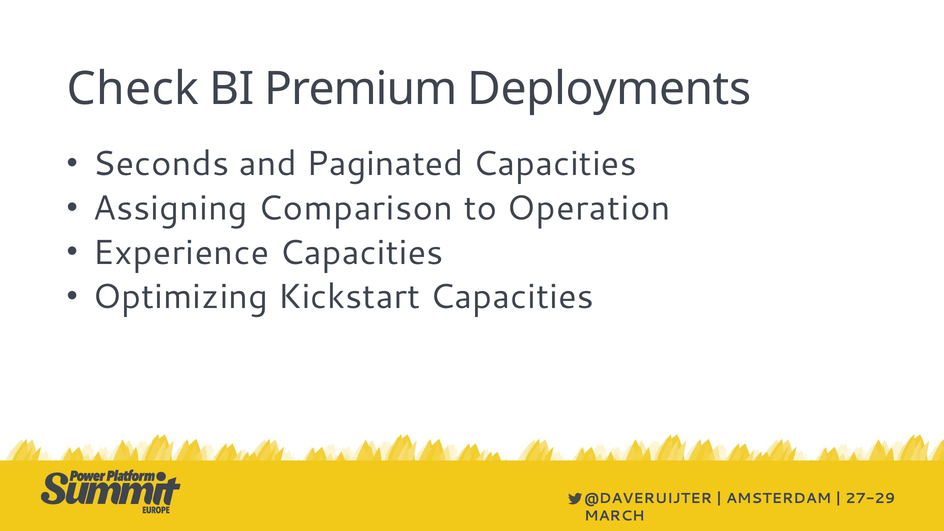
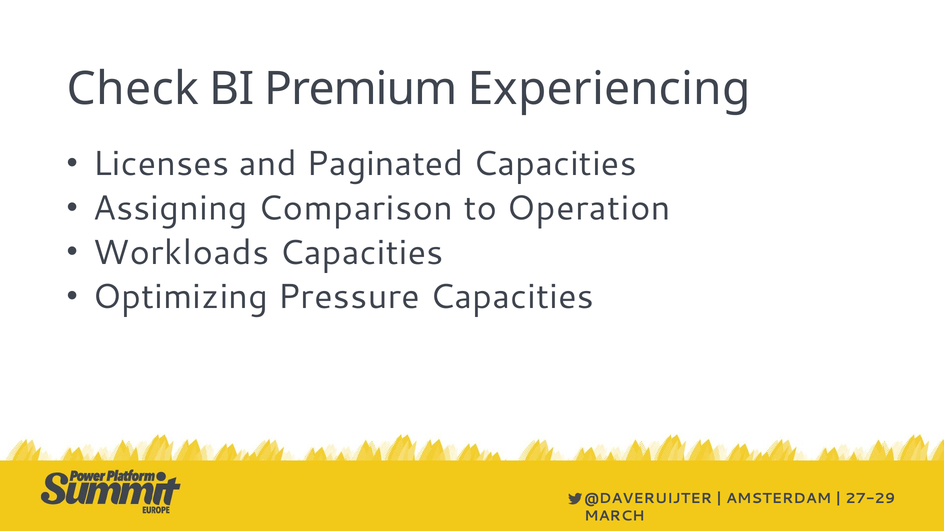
Deployments: Deployments -> Experiencing
Seconds: Seconds -> Licenses
Experience: Experience -> Workloads
Kickstart: Kickstart -> Pressure
